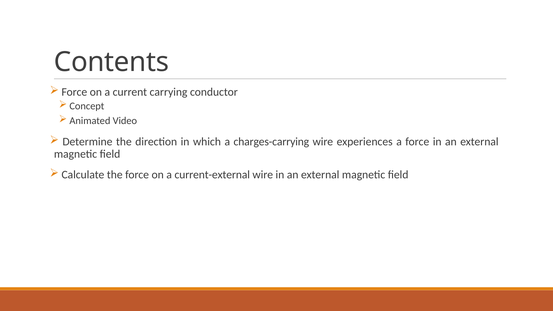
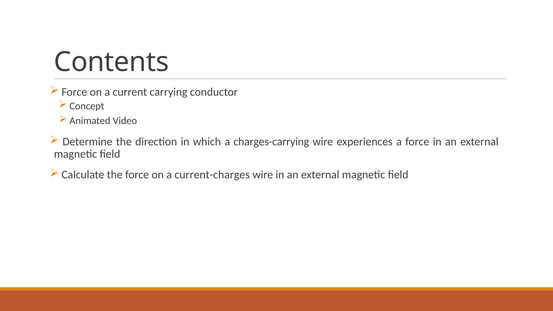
current-external: current-external -> current-charges
